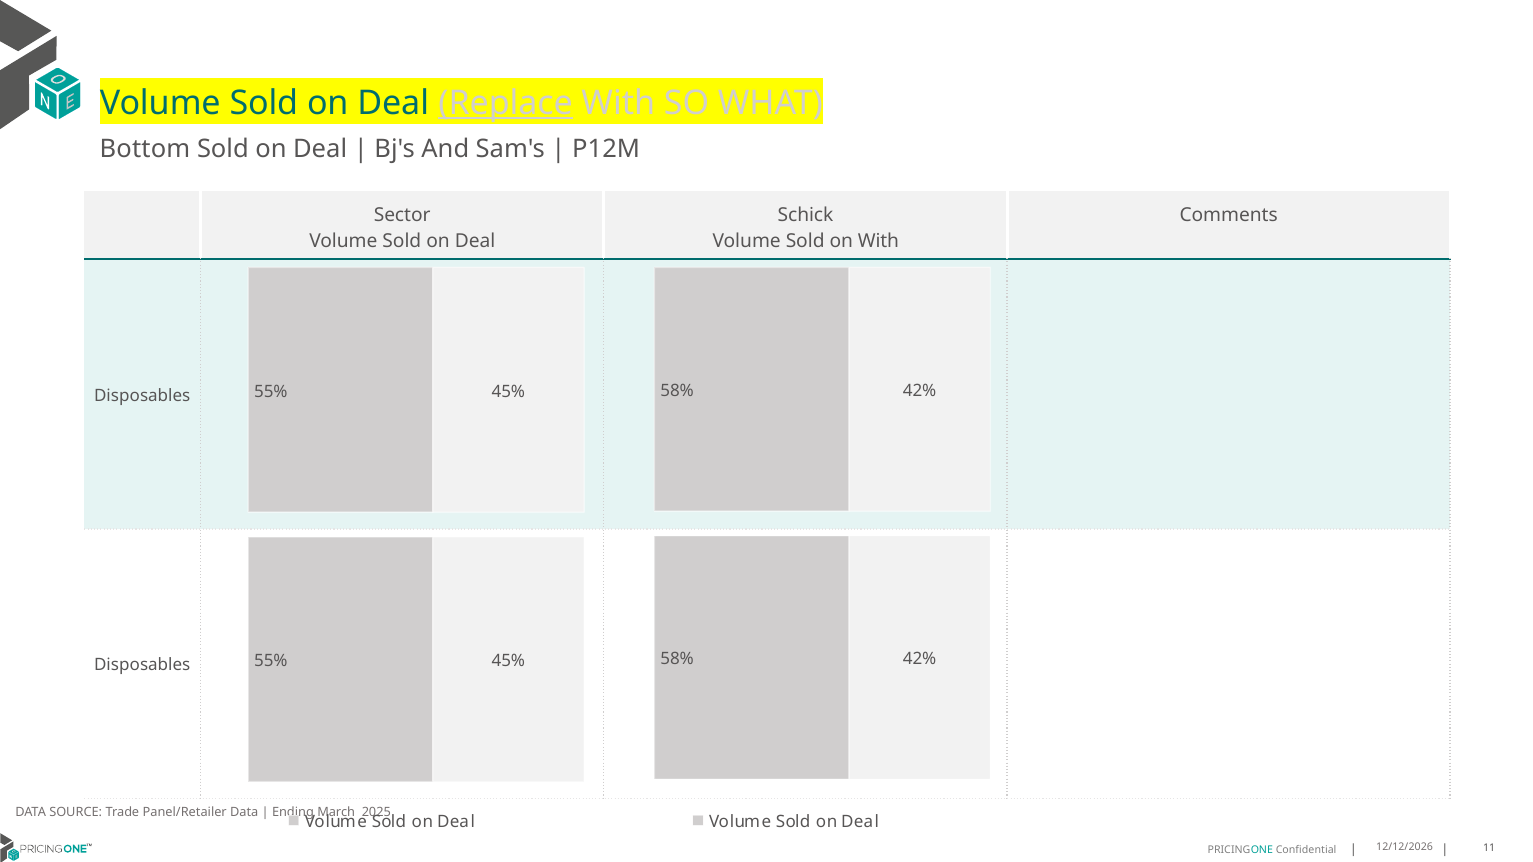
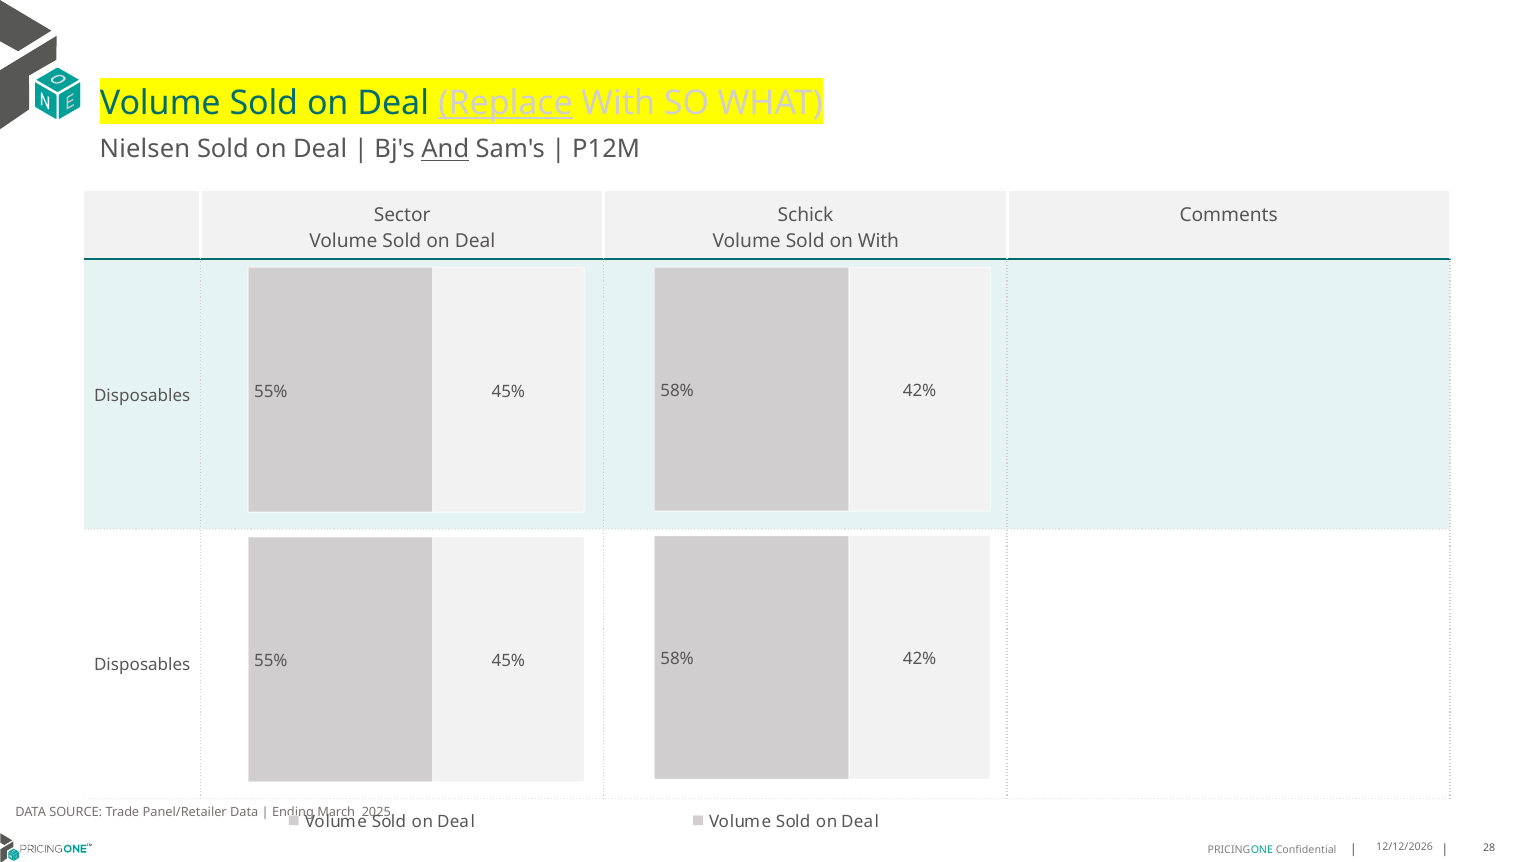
Bottom at (145, 149): Bottom -> Nielsen
And underline: none -> present
11: 11 -> 28
